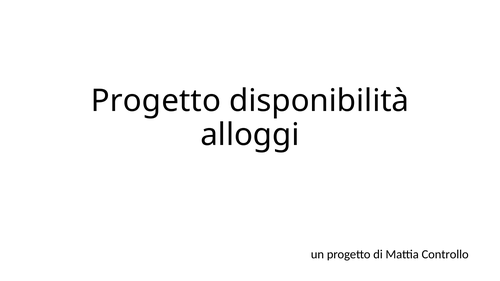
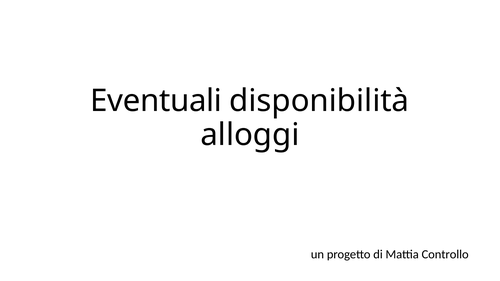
Progetto at (156, 101): Progetto -> Eventuali
